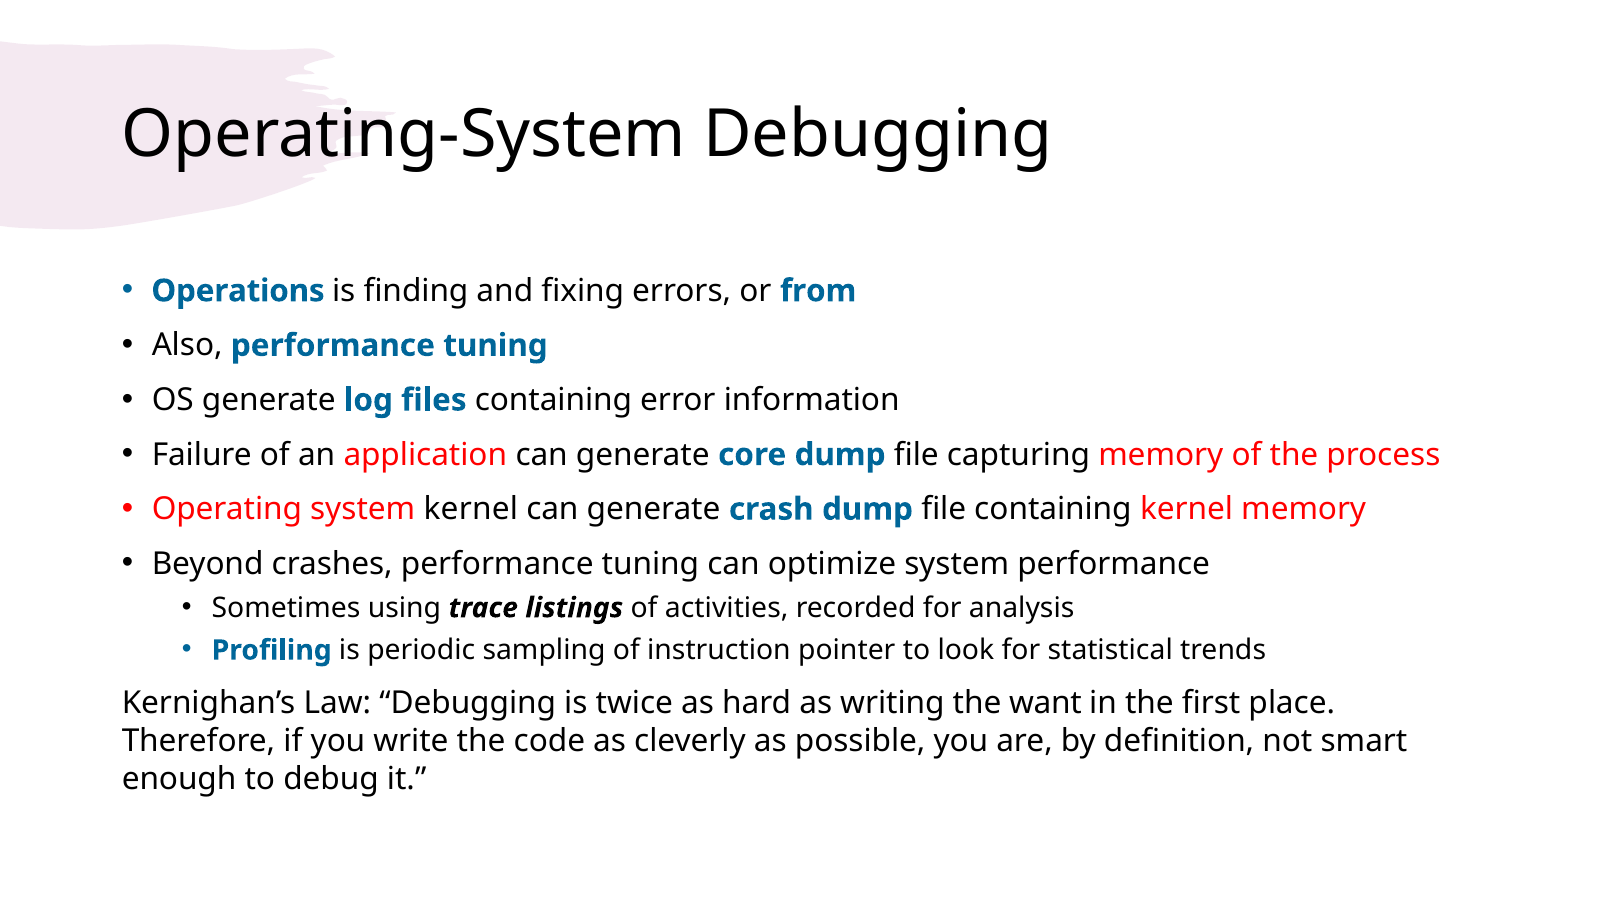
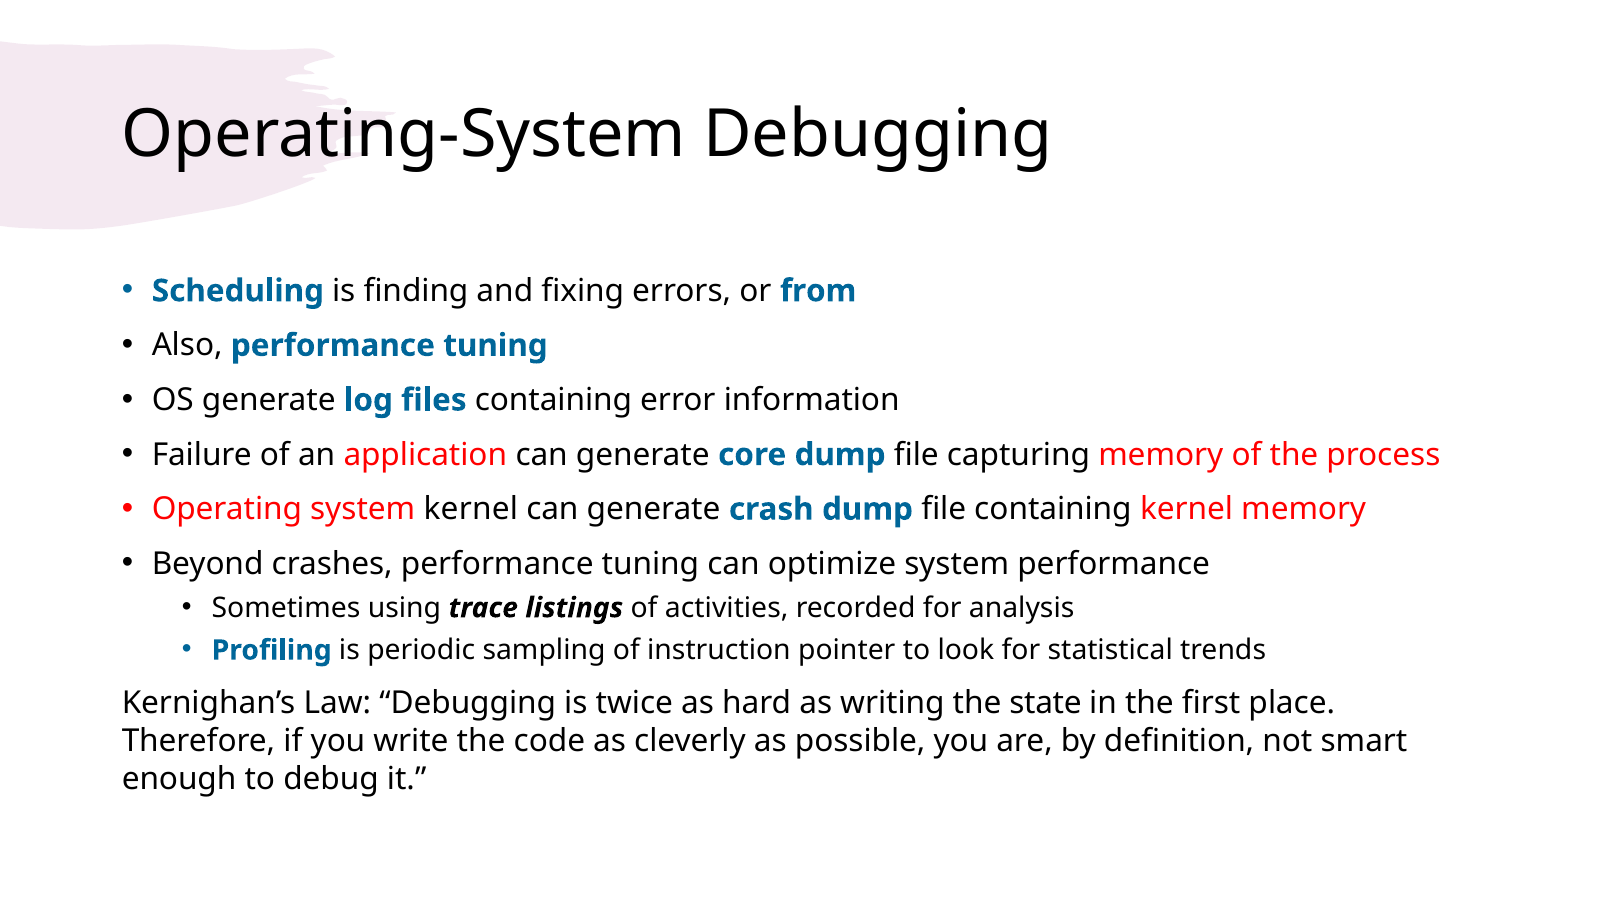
Operations: Operations -> Scheduling
want: want -> state
